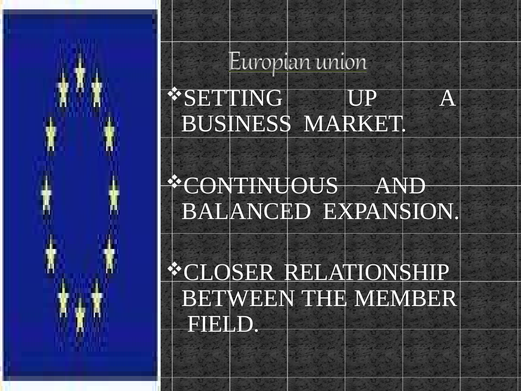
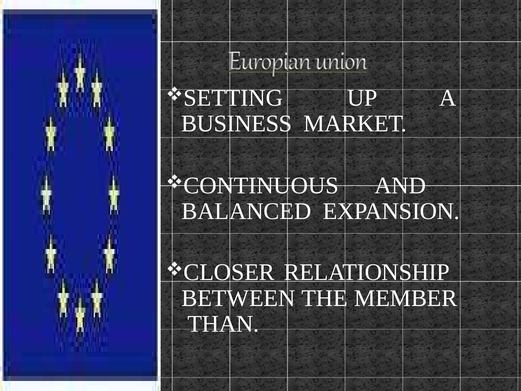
FIELD: FIELD -> THAN
